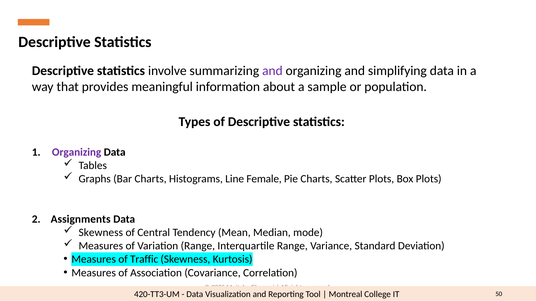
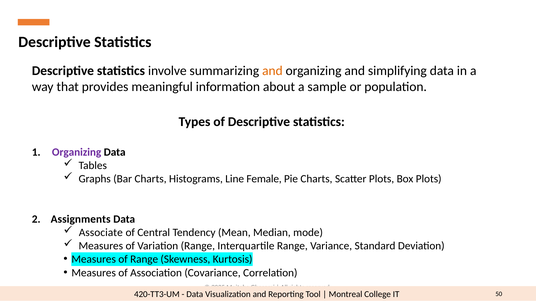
and at (272, 71) colour: purple -> orange
Skewness at (101, 233): Skewness -> Associate
of Traffic: Traffic -> Range
